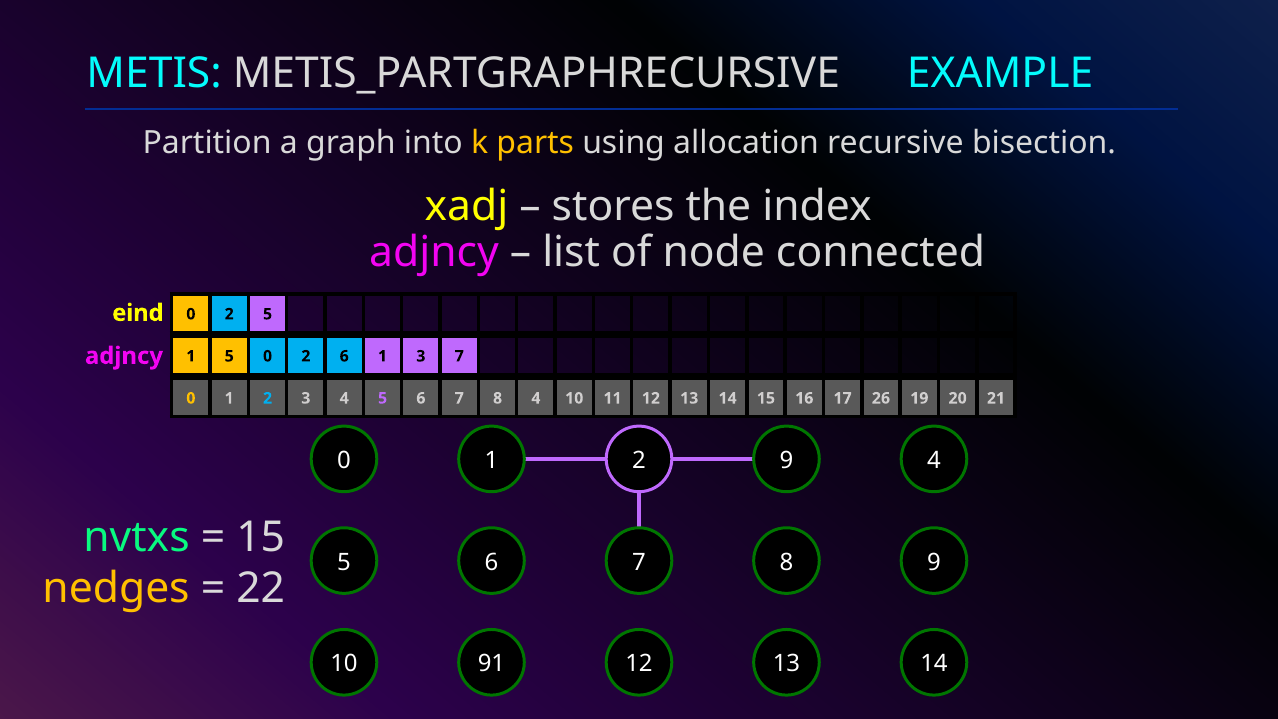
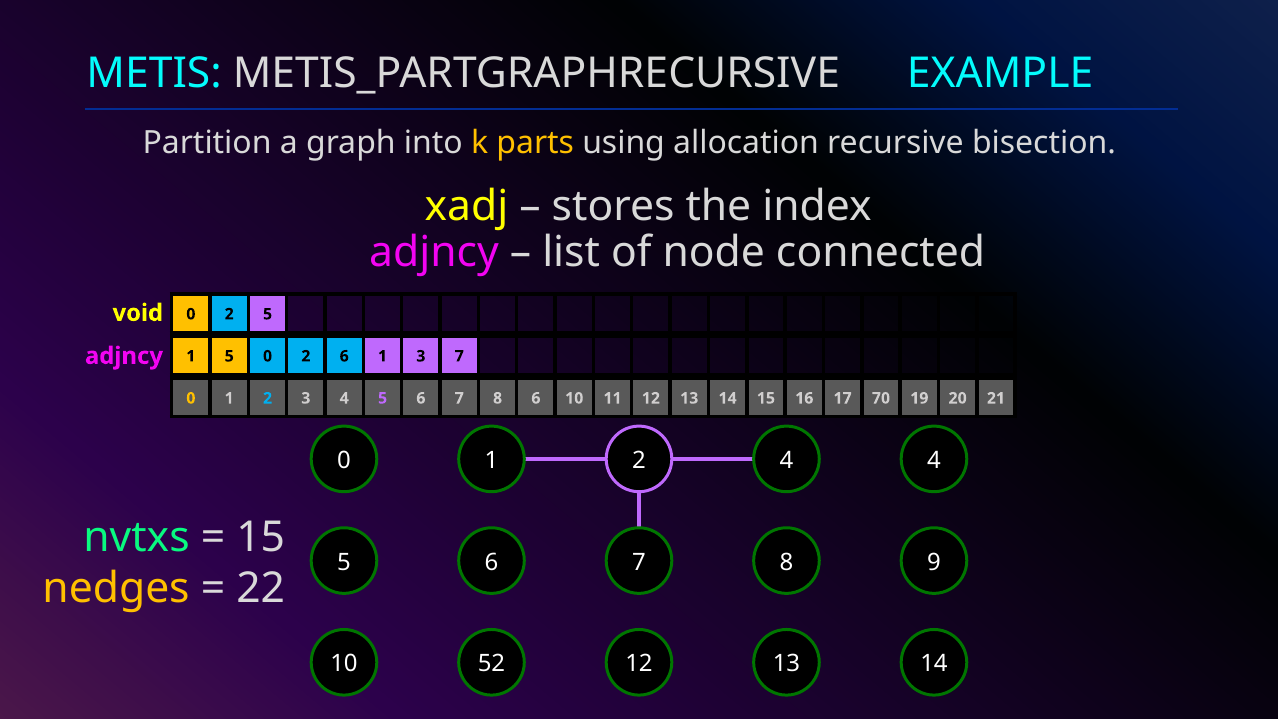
eind: eind -> void
8 4: 4 -> 6
26: 26 -> 70
2 9: 9 -> 4
91: 91 -> 52
